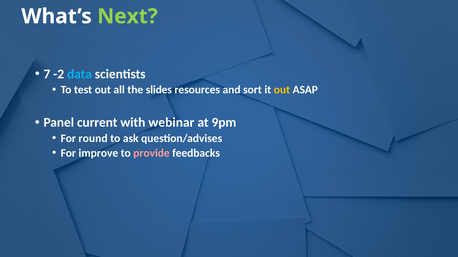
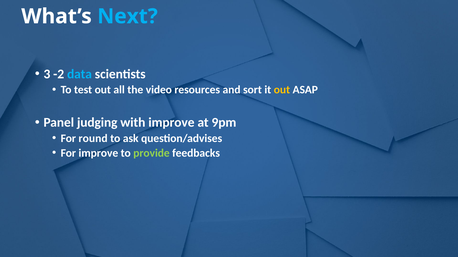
Next colour: light green -> light blue
7: 7 -> 3
slides: slides -> video
current: current -> judging
with webinar: webinar -> improve
provide colour: pink -> light green
